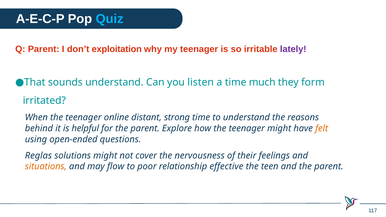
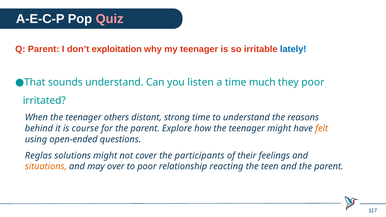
Quiz colour: light blue -> pink
lately colour: purple -> blue
they form: form -> poor
online: online -> others
helpful: helpful -> course
nervousness: nervousness -> participants
flow: flow -> over
effective: effective -> reacting
